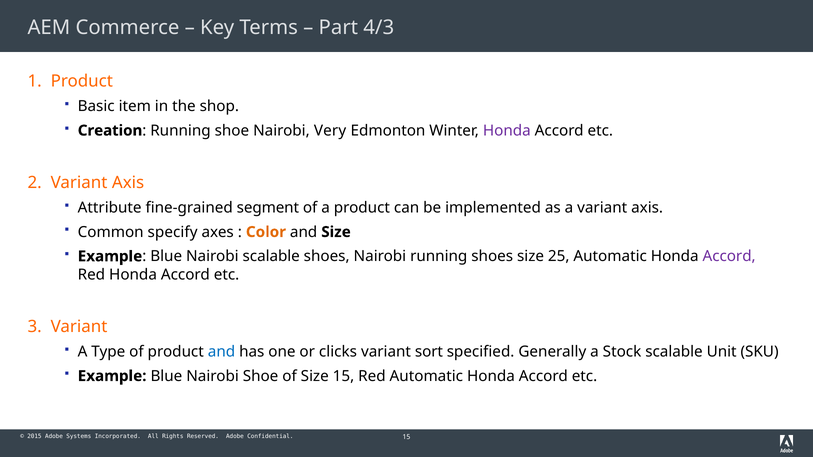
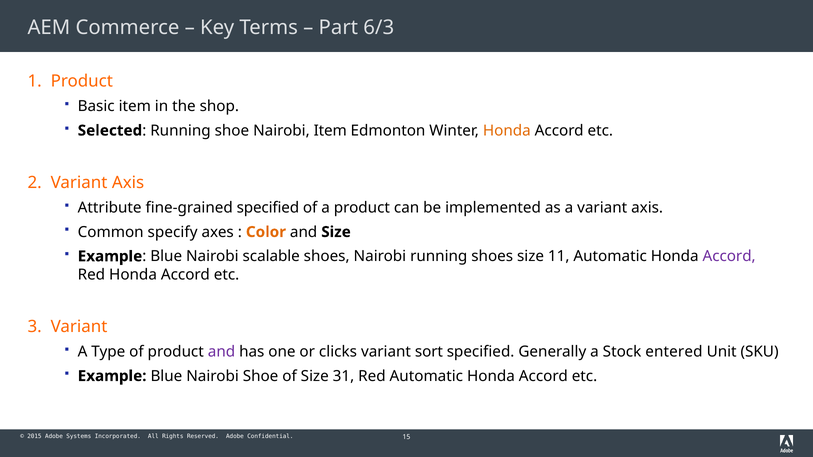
4/3: 4/3 -> 6/3
Creation: Creation -> Selected
Nairobi Very: Very -> Item
Honda at (507, 131) colour: purple -> orange
fine-grained segment: segment -> specified
25: 25 -> 11
and at (222, 352) colour: blue -> purple
Stock scalable: scalable -> entered
Size 15: 15 -> 31
